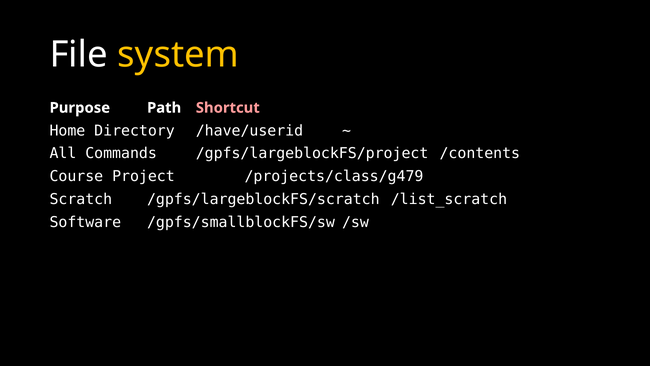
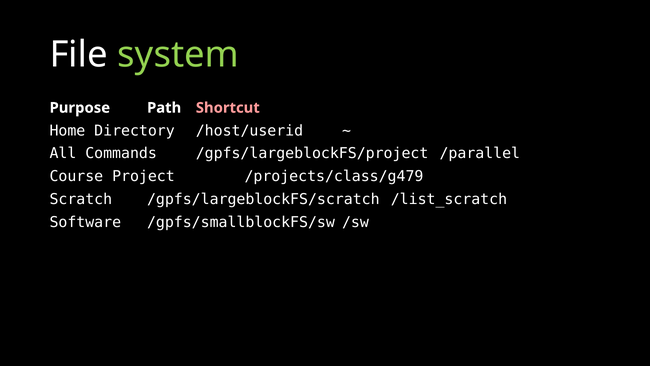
system colour: yellow -> light green
/have/userid: /have/userid -> /host/userid
/contents: /contents -> /parallel
